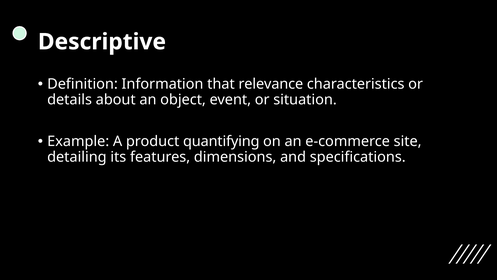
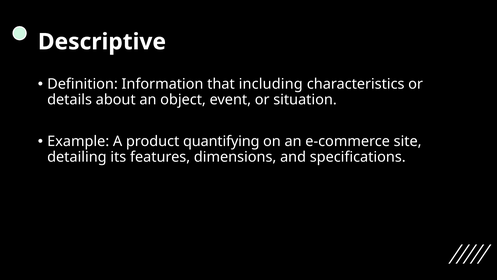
relevance: relevance -> including
